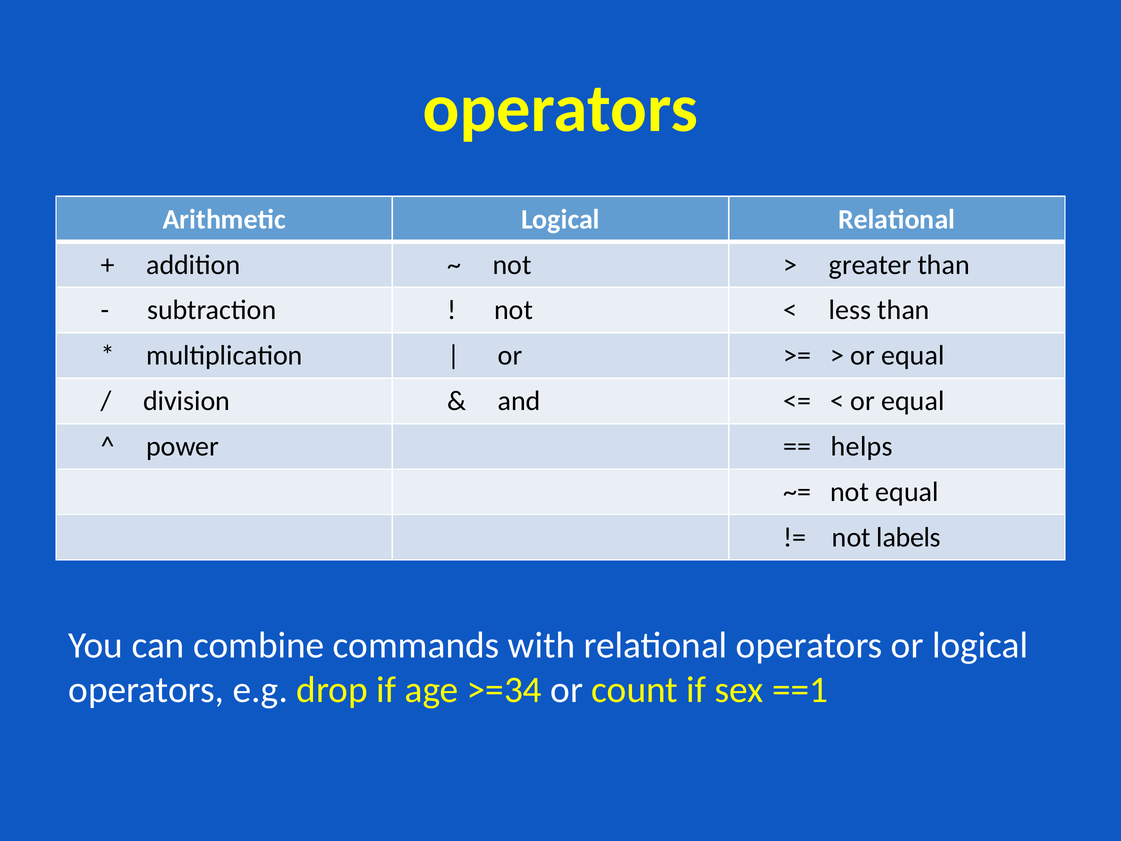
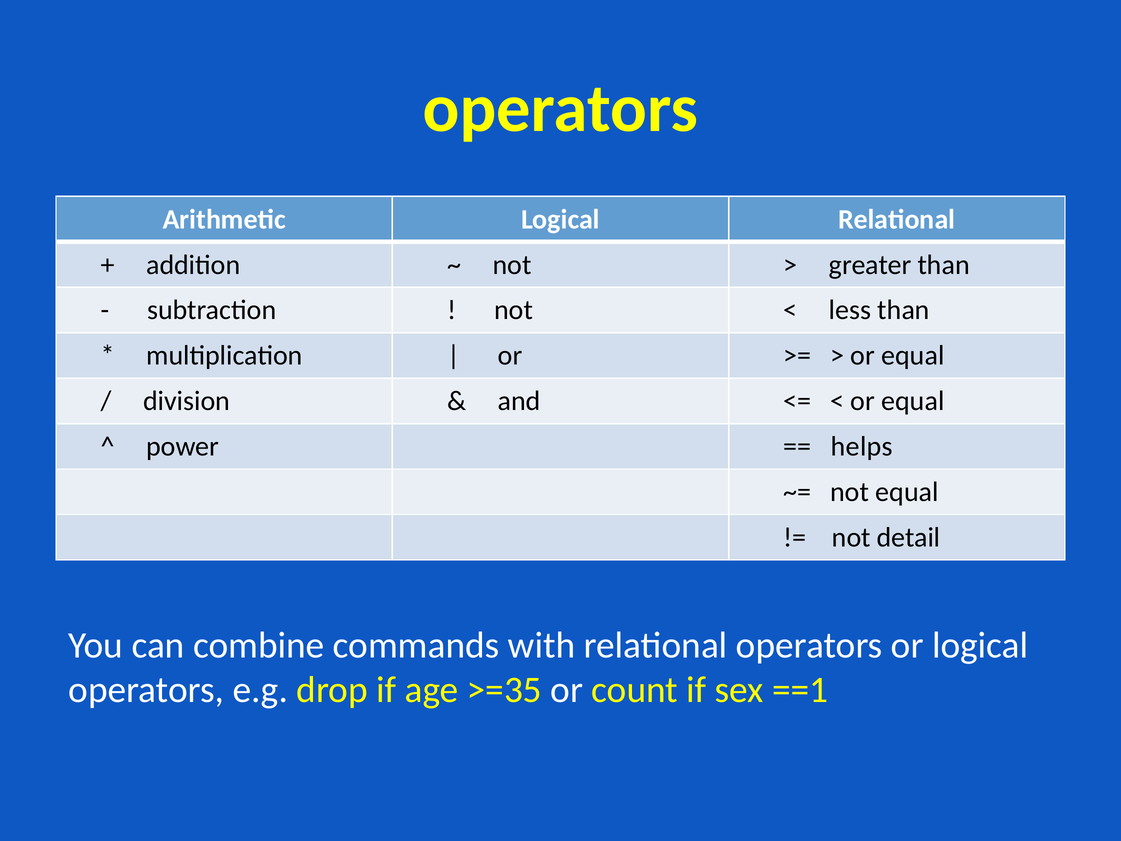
labels: labels -> detail
>=34: >=34 -> >=35
